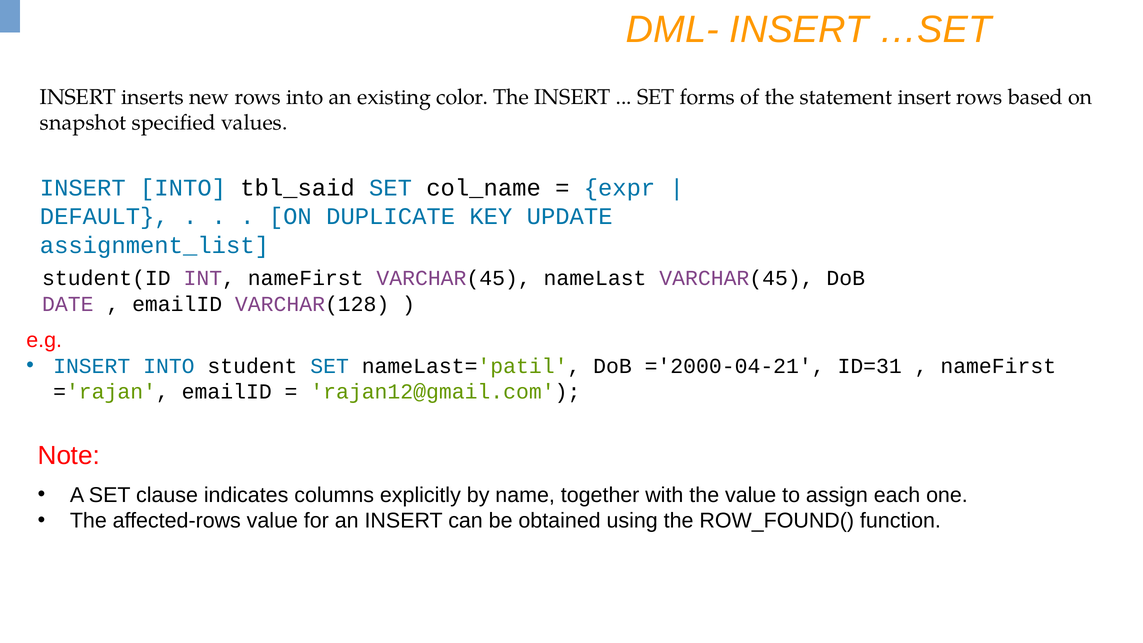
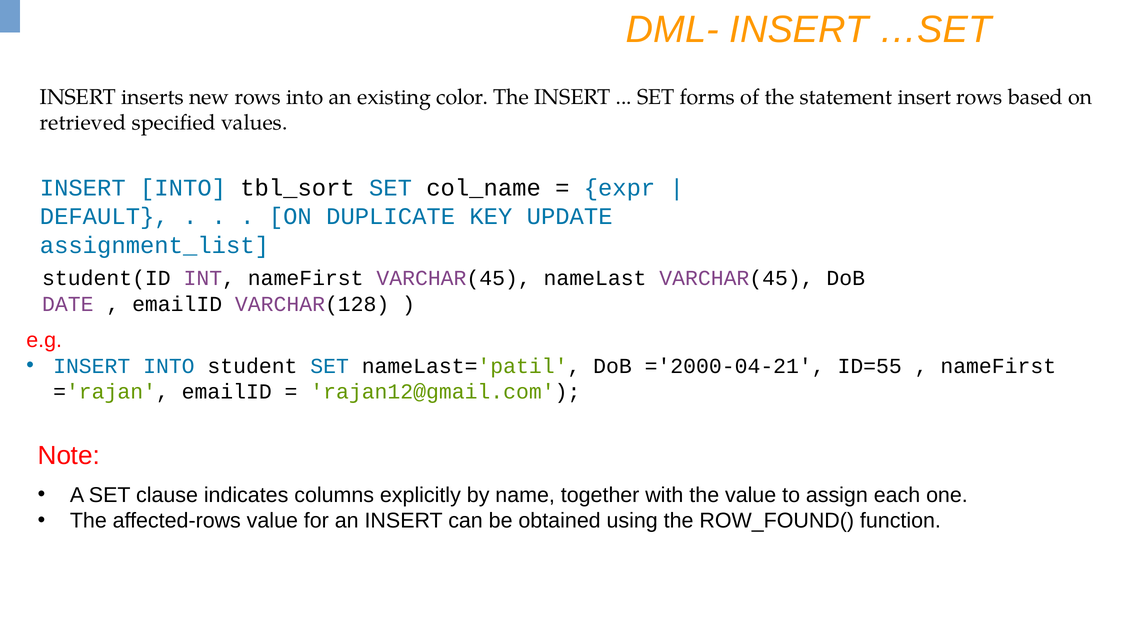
snapshot: snapshot -> retrieved
tbl_said: tbl_said -> tbl_sort
ID=31: ID=31 -> ID=55
